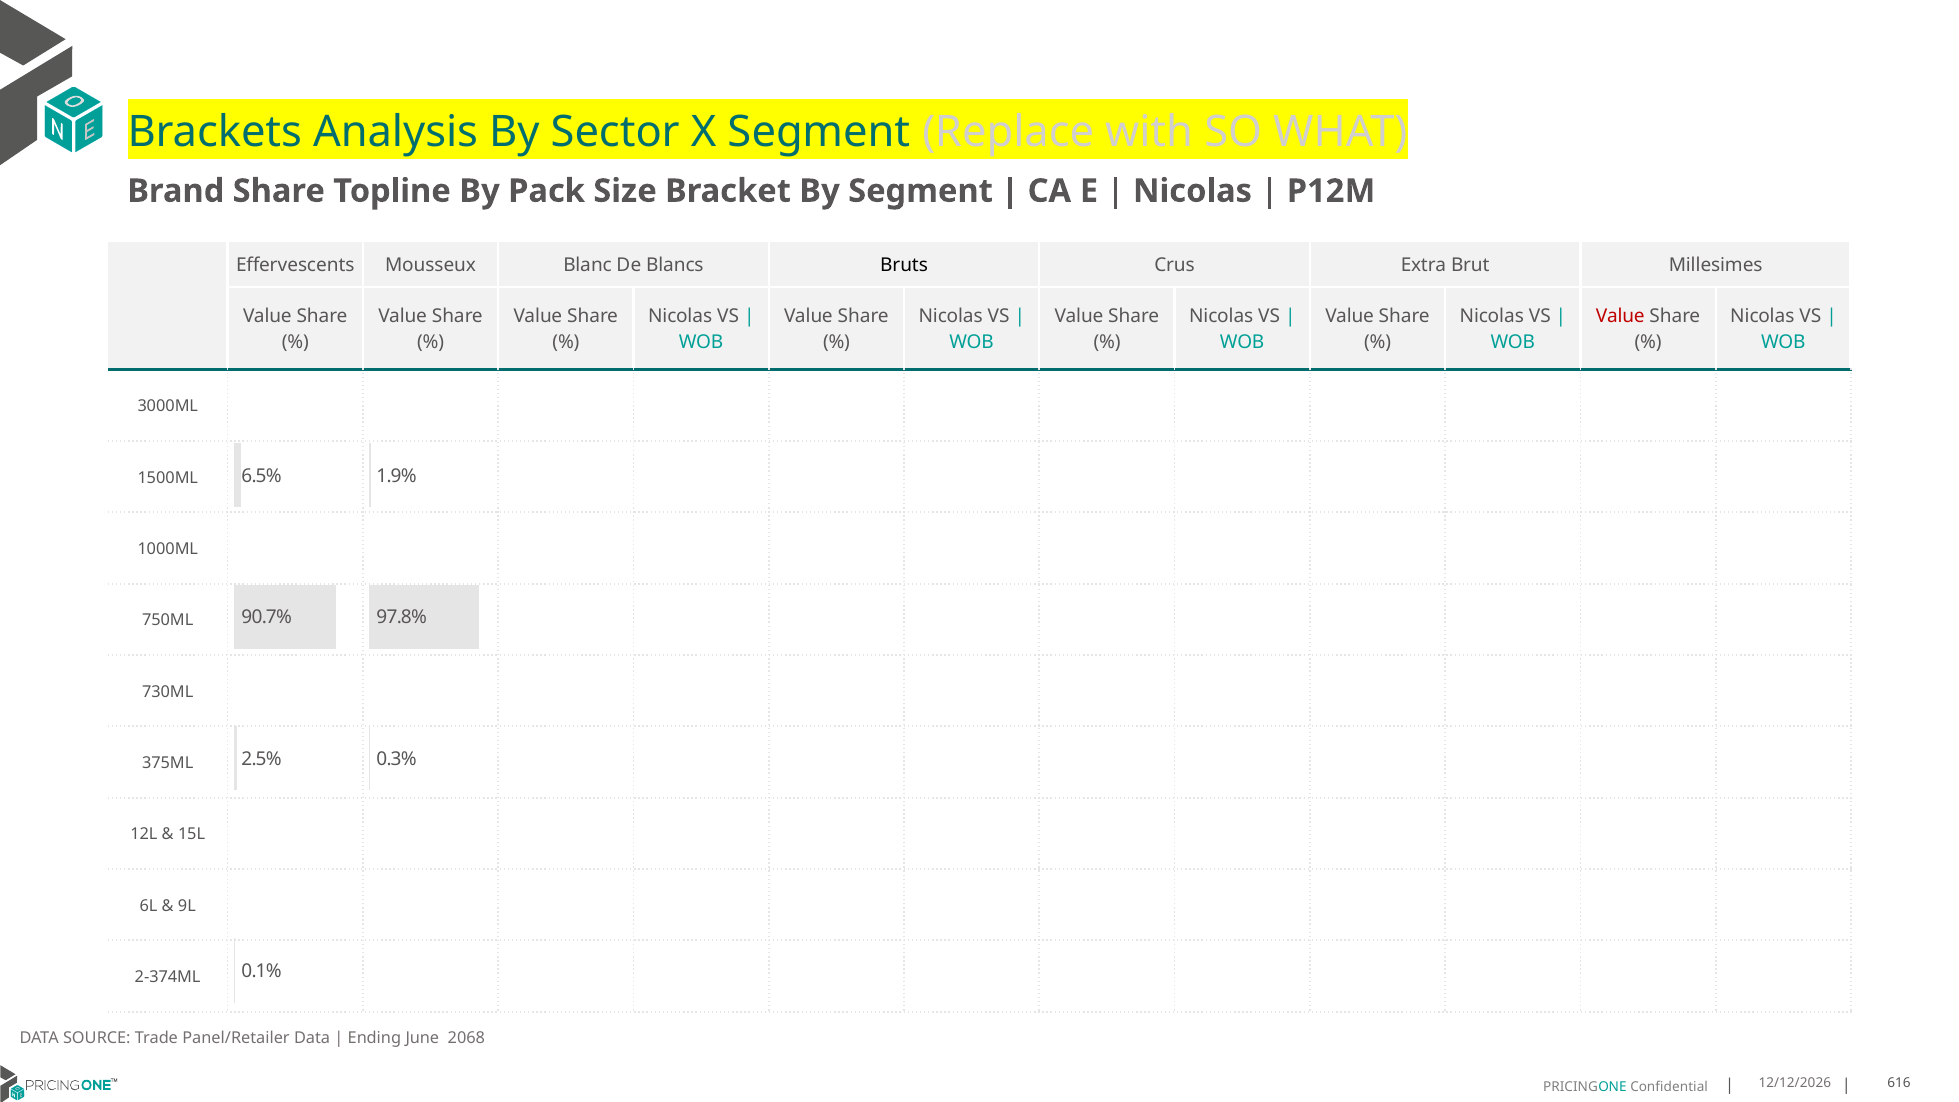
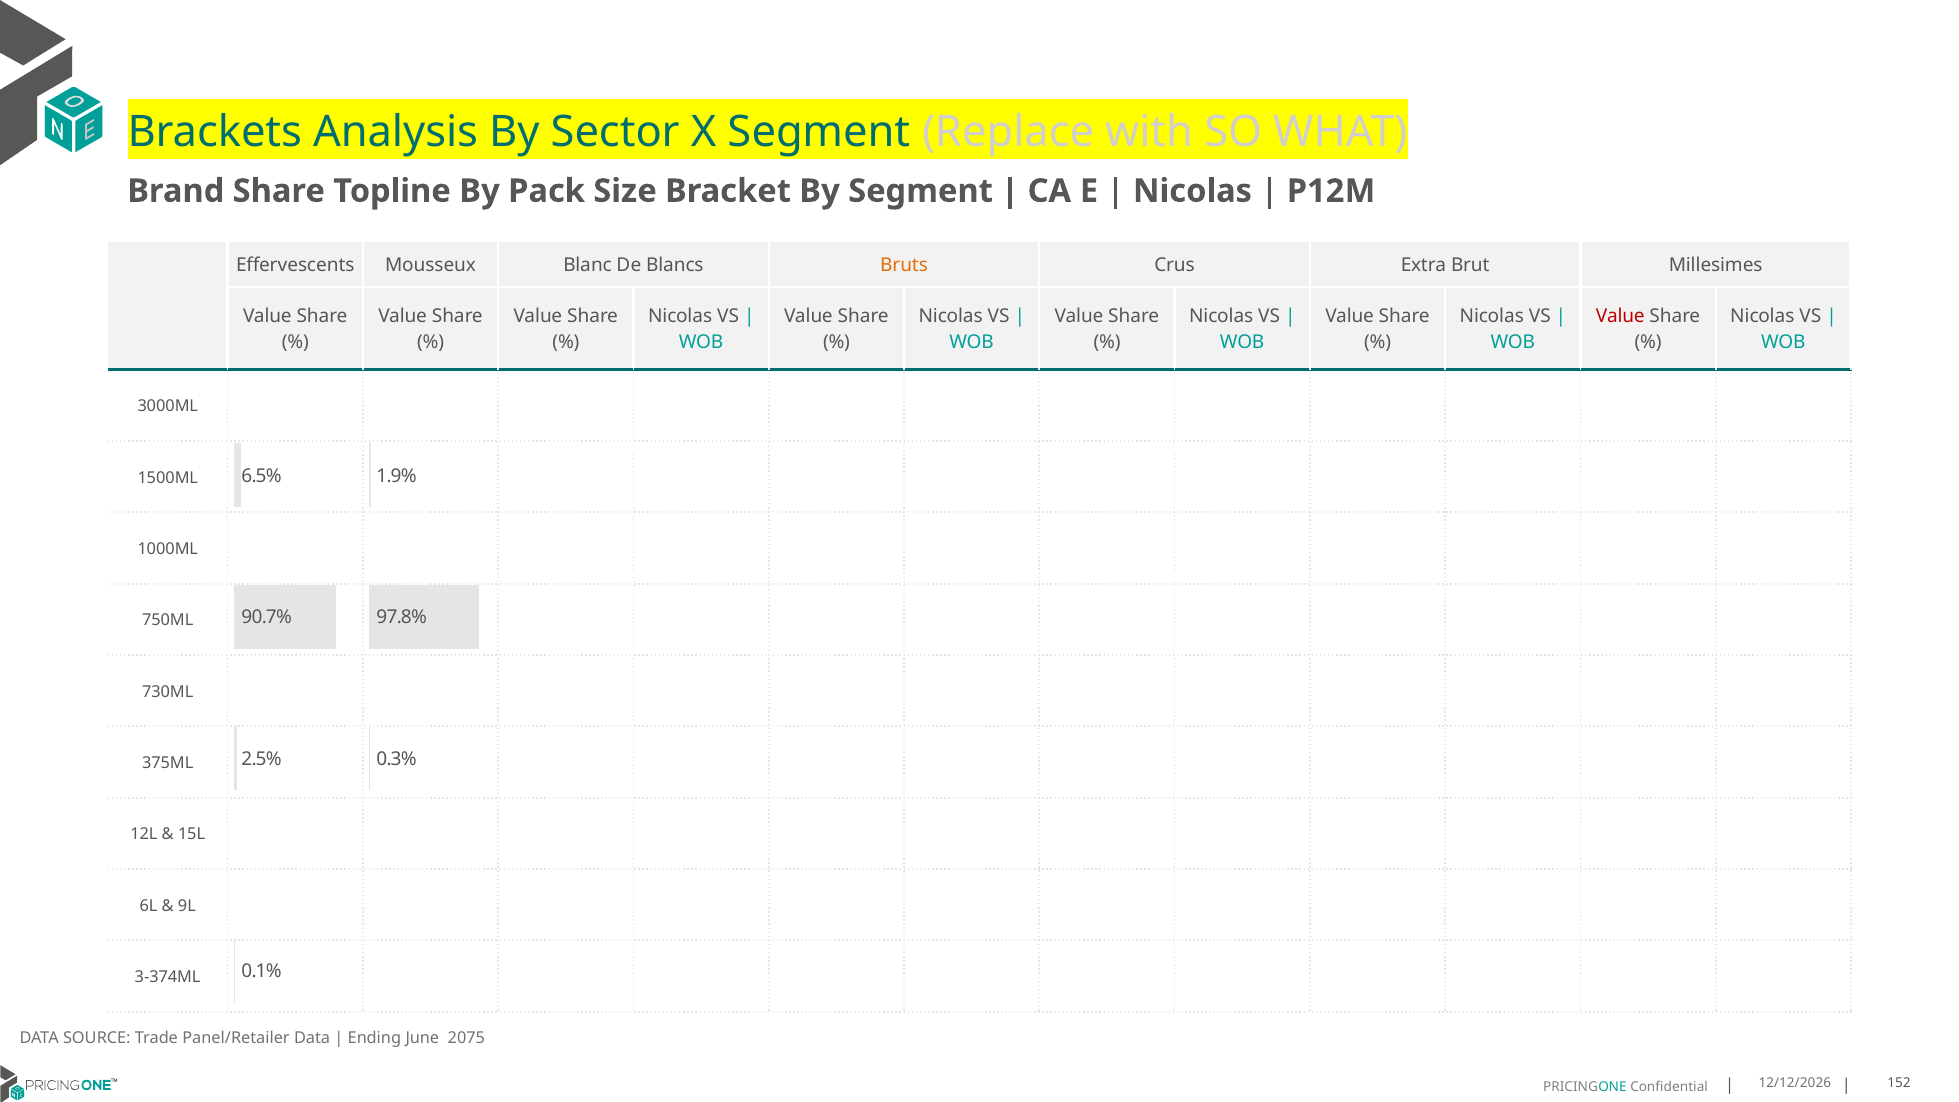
Bruts colour: black -> orange
2-374ML: 2-374ML -> 3-374ML
2068: 2068 -> 2075
616: 616 -> 152
